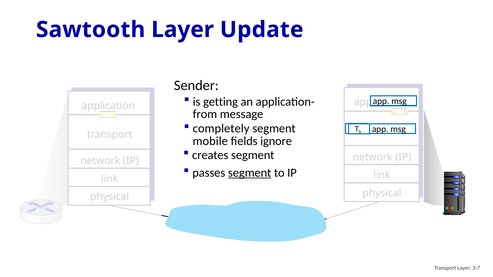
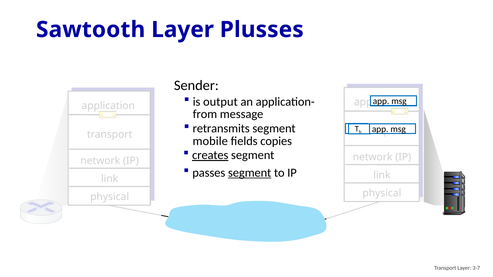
Update: Update -> Plusses
getting: getting -> output
completely: completely -> retransmits
ignore: ignore -> copies
creates underline: none -> present
